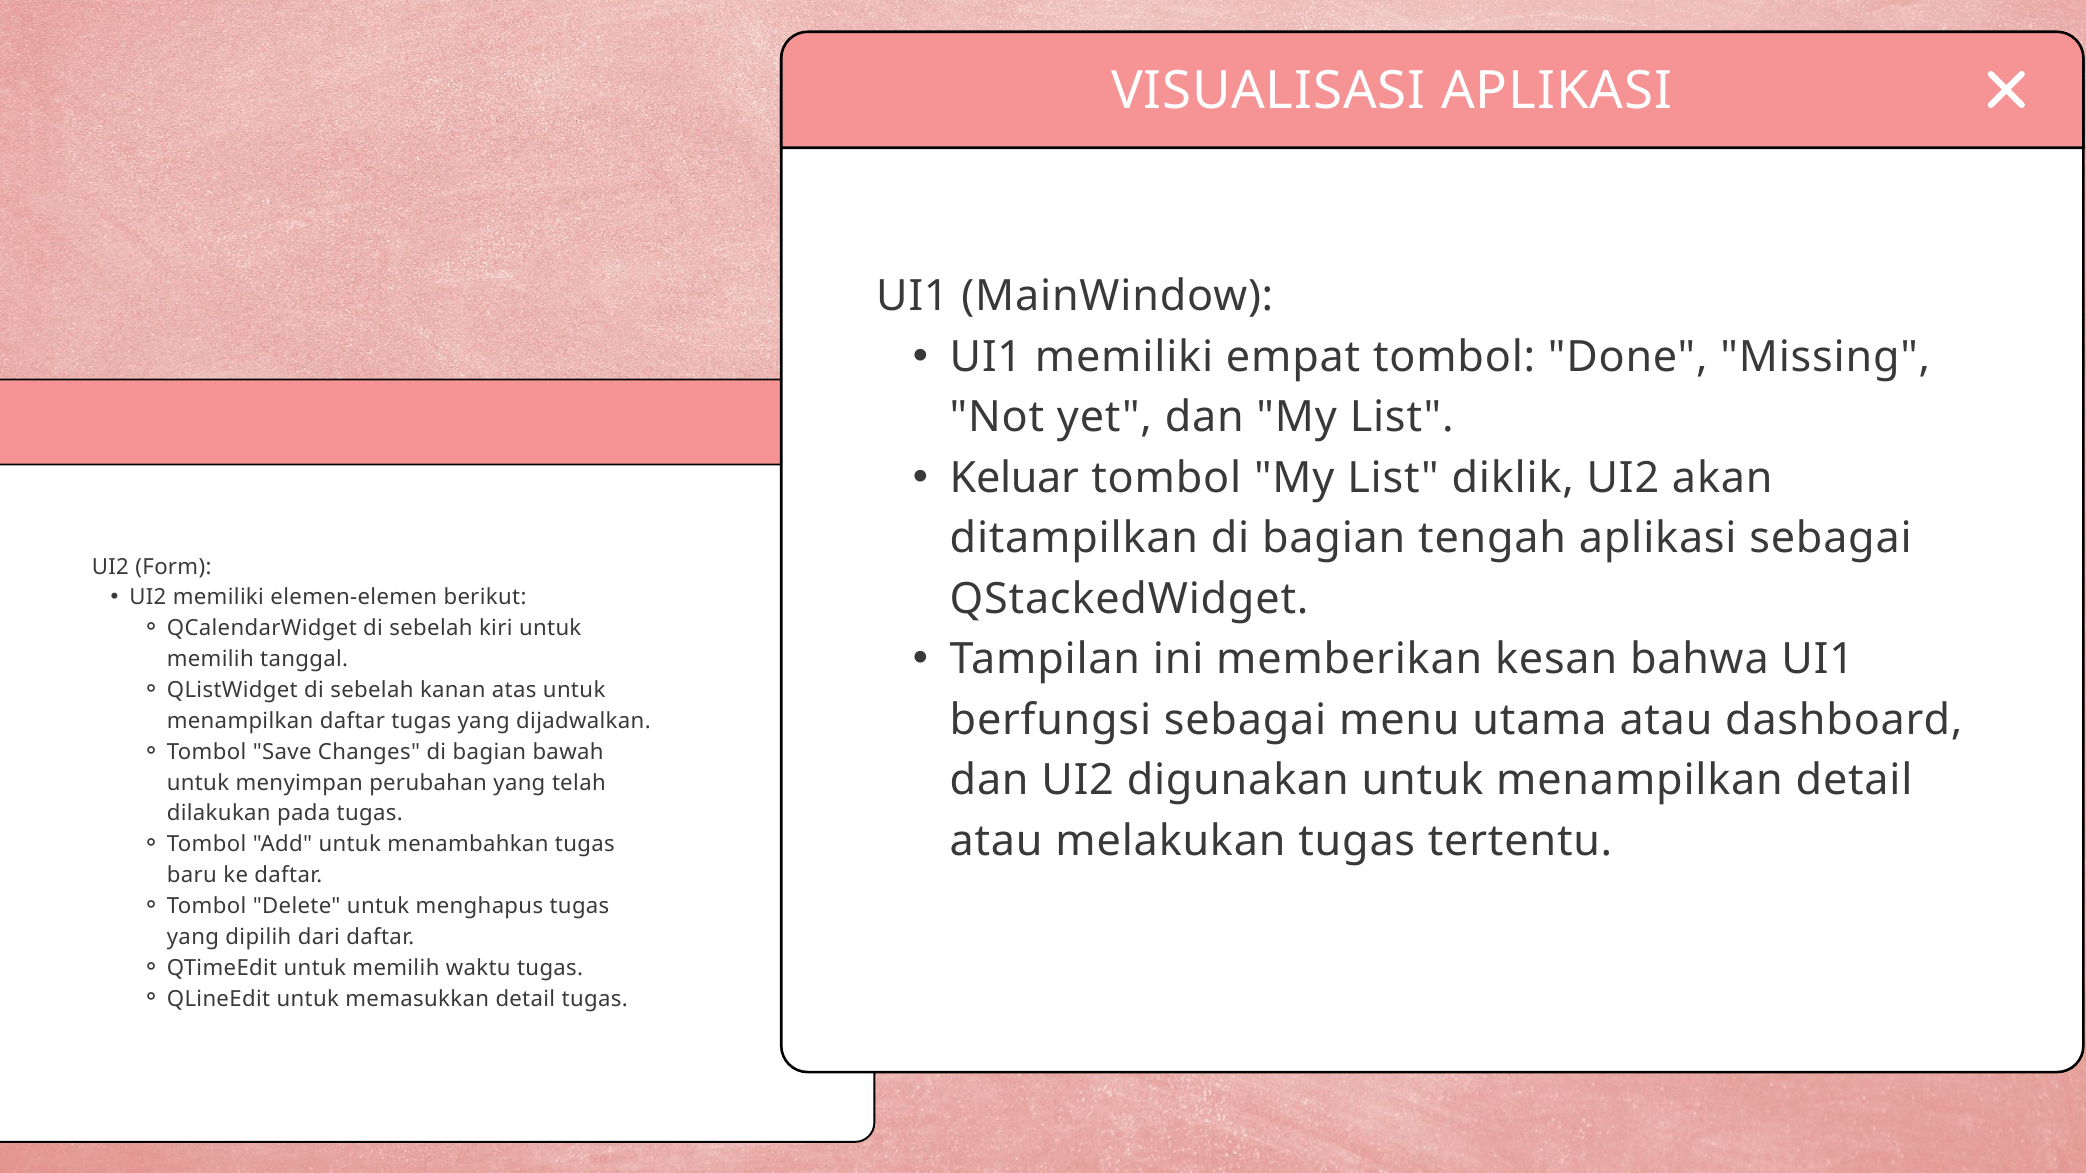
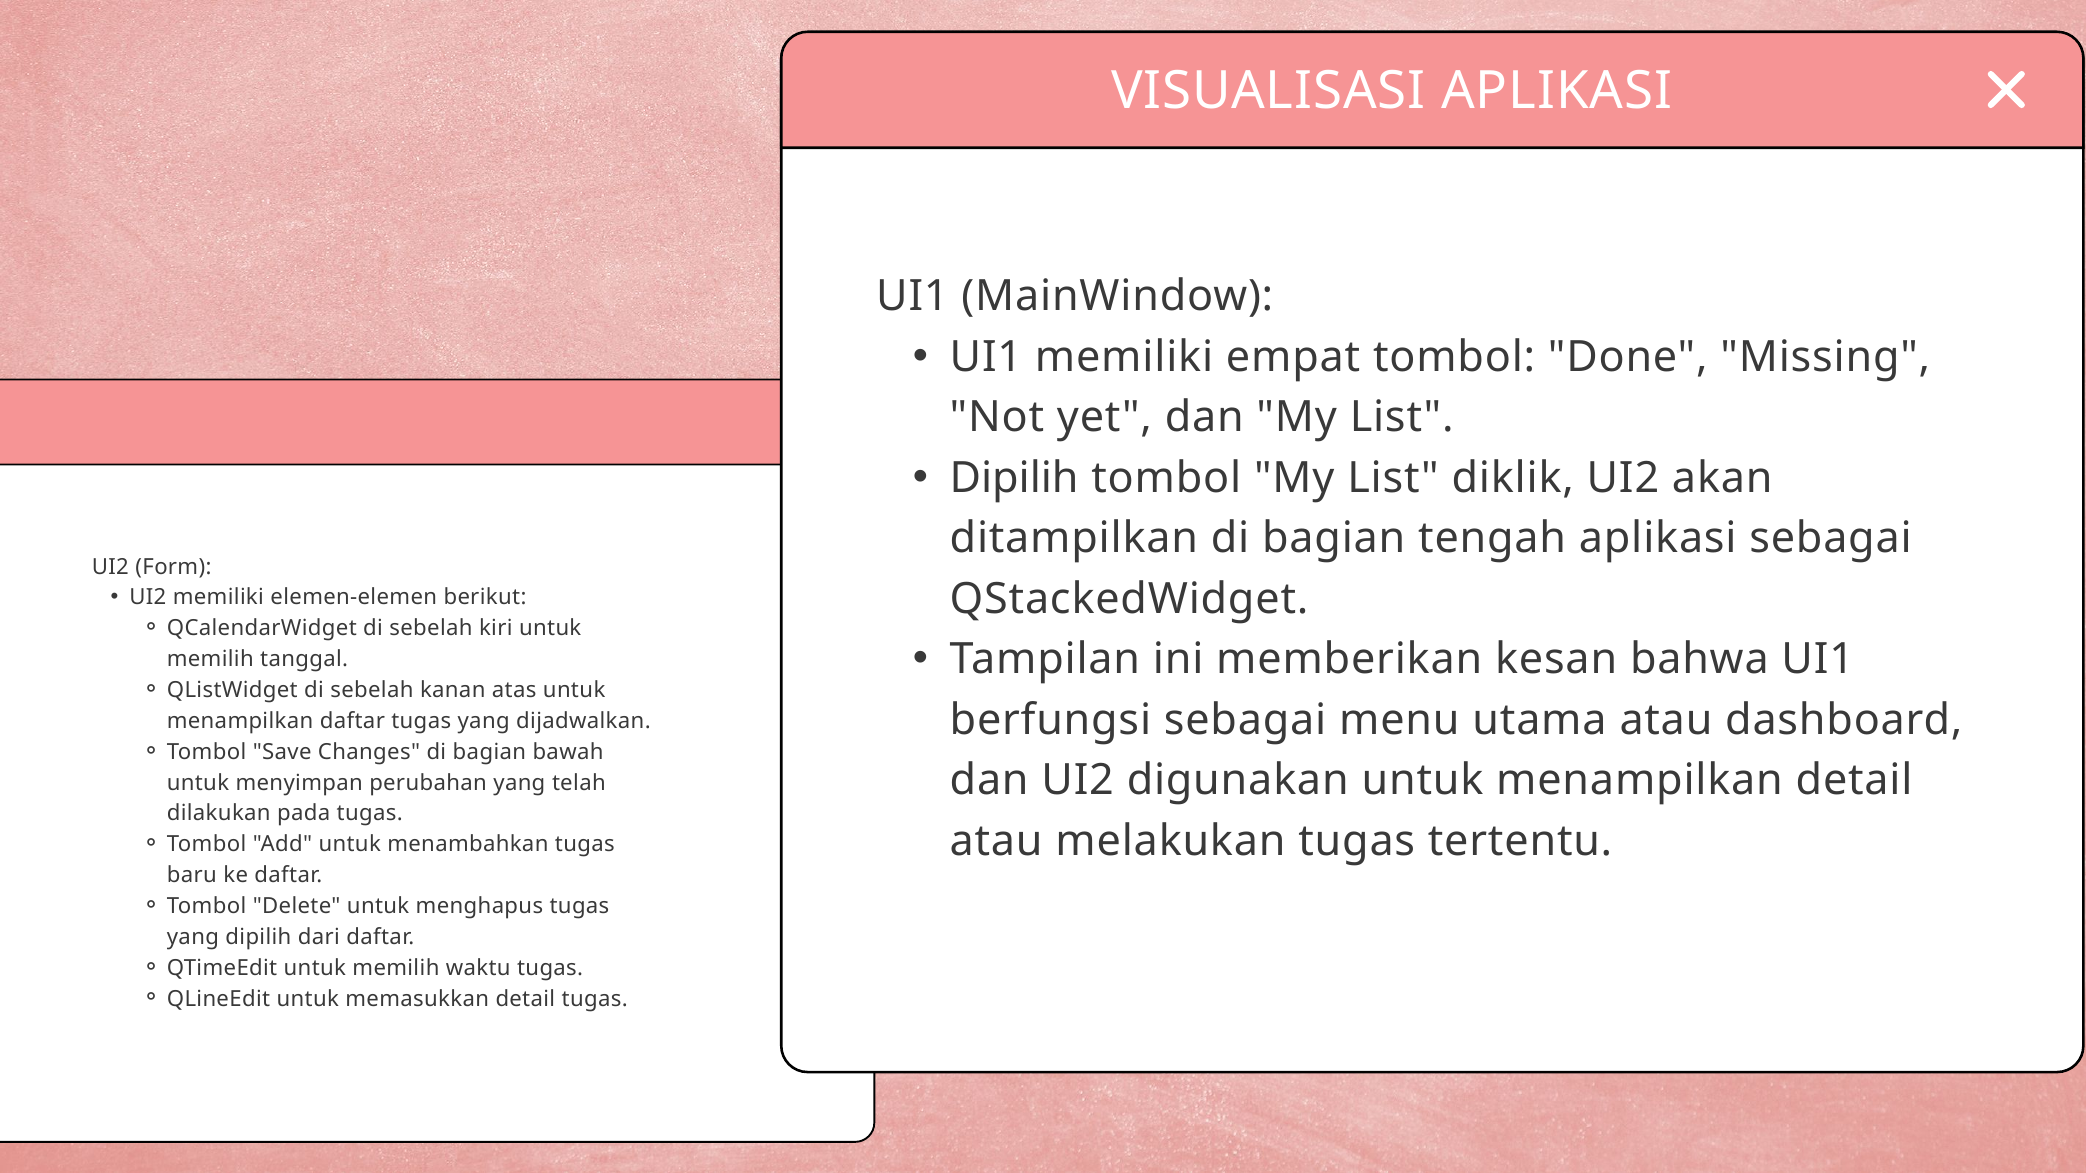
Keluar at (1014, 478): Keluar -> Dipilih
